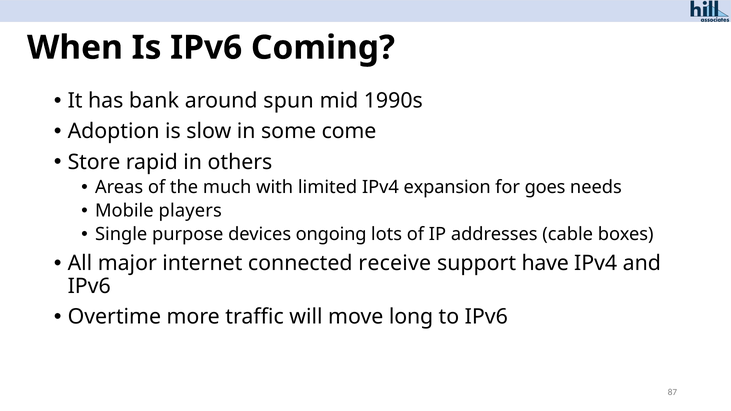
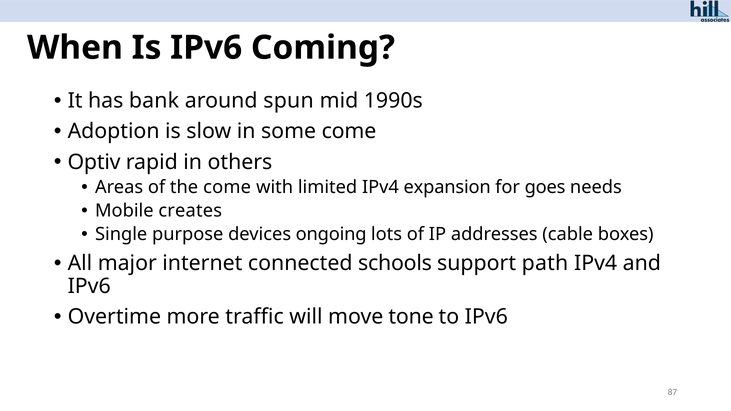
Store: Store -> Optiv
the much: much -> come
players: players -> creates
receive: receive -> schools
have: have -> path
long: long -> tone
